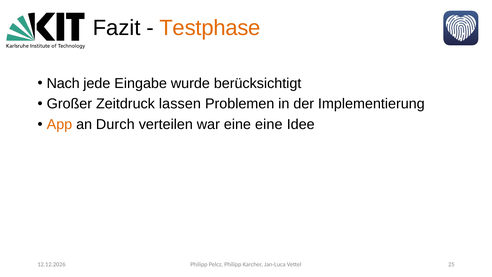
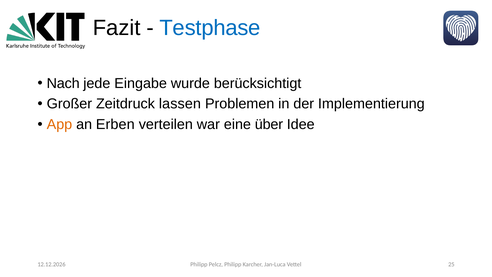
Testphase colour: orange -> blue
Durch: Durch -> Erben
eine eine: eine -> über
